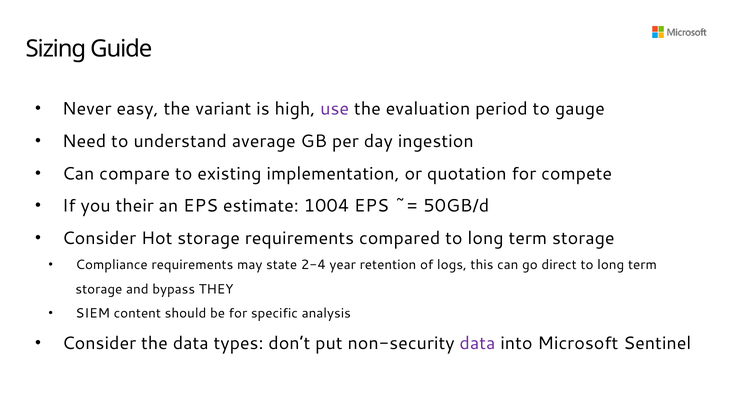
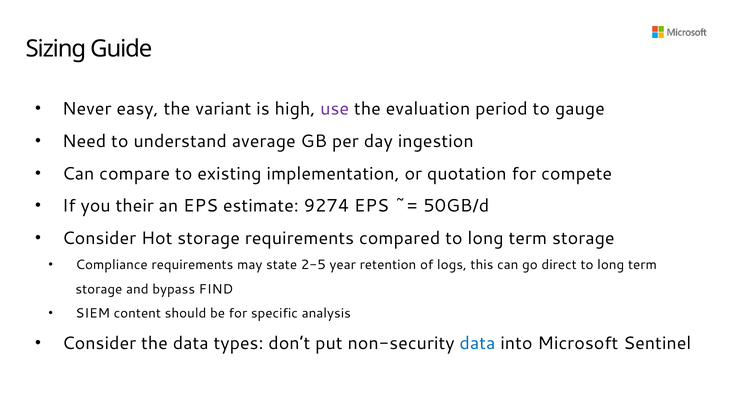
1004: 1004 -> 9274
2-4: 2-4 -> 2-5
THEY: THEY -> FIND
data at (477, 343) colour: purple -> blue
